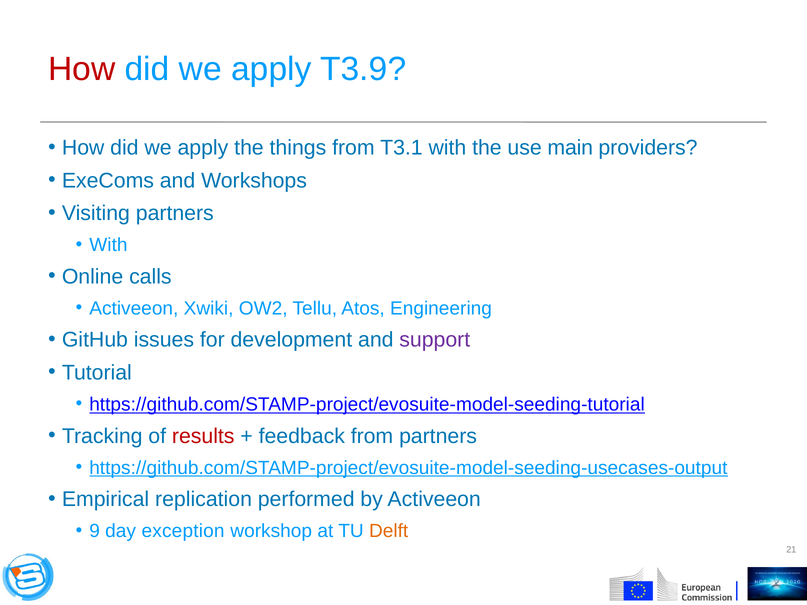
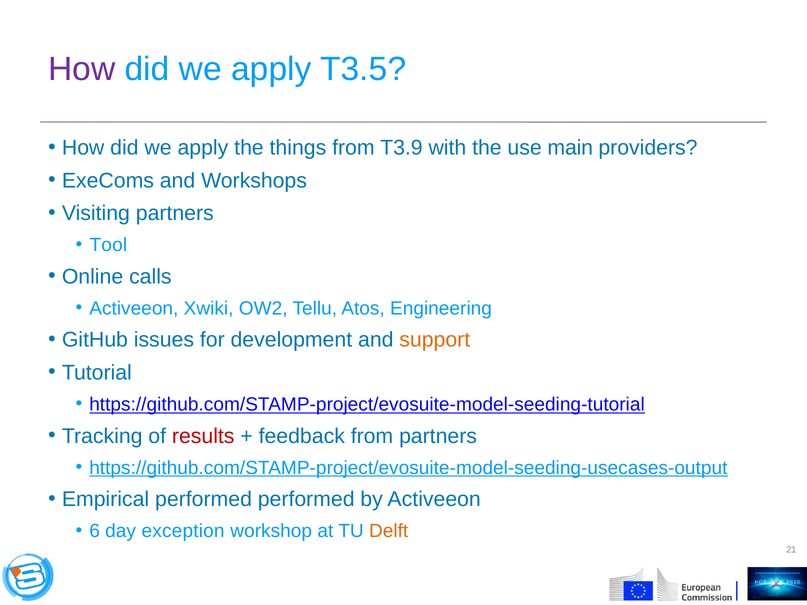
How at (82, 69) colour: red -> purple
T3.9: T3.9 -> T3.5
T3.1: T3.1 -> T3.9
With at (108, 245): With -> Tool
support colour: purple -> orange
Empirical replication: replication -> performed
9: 9 -> 6
